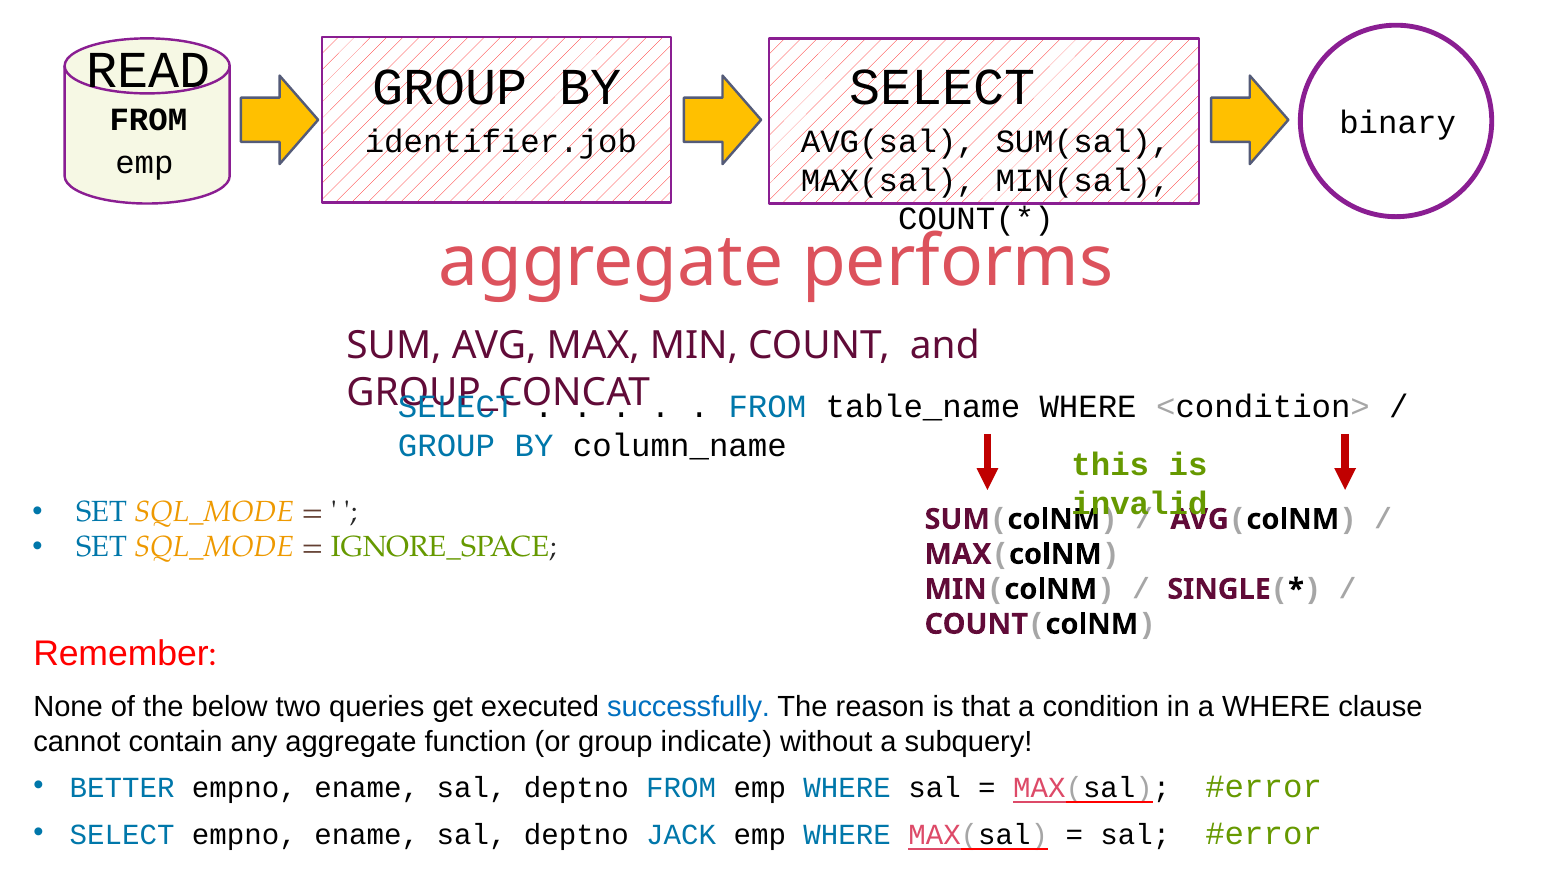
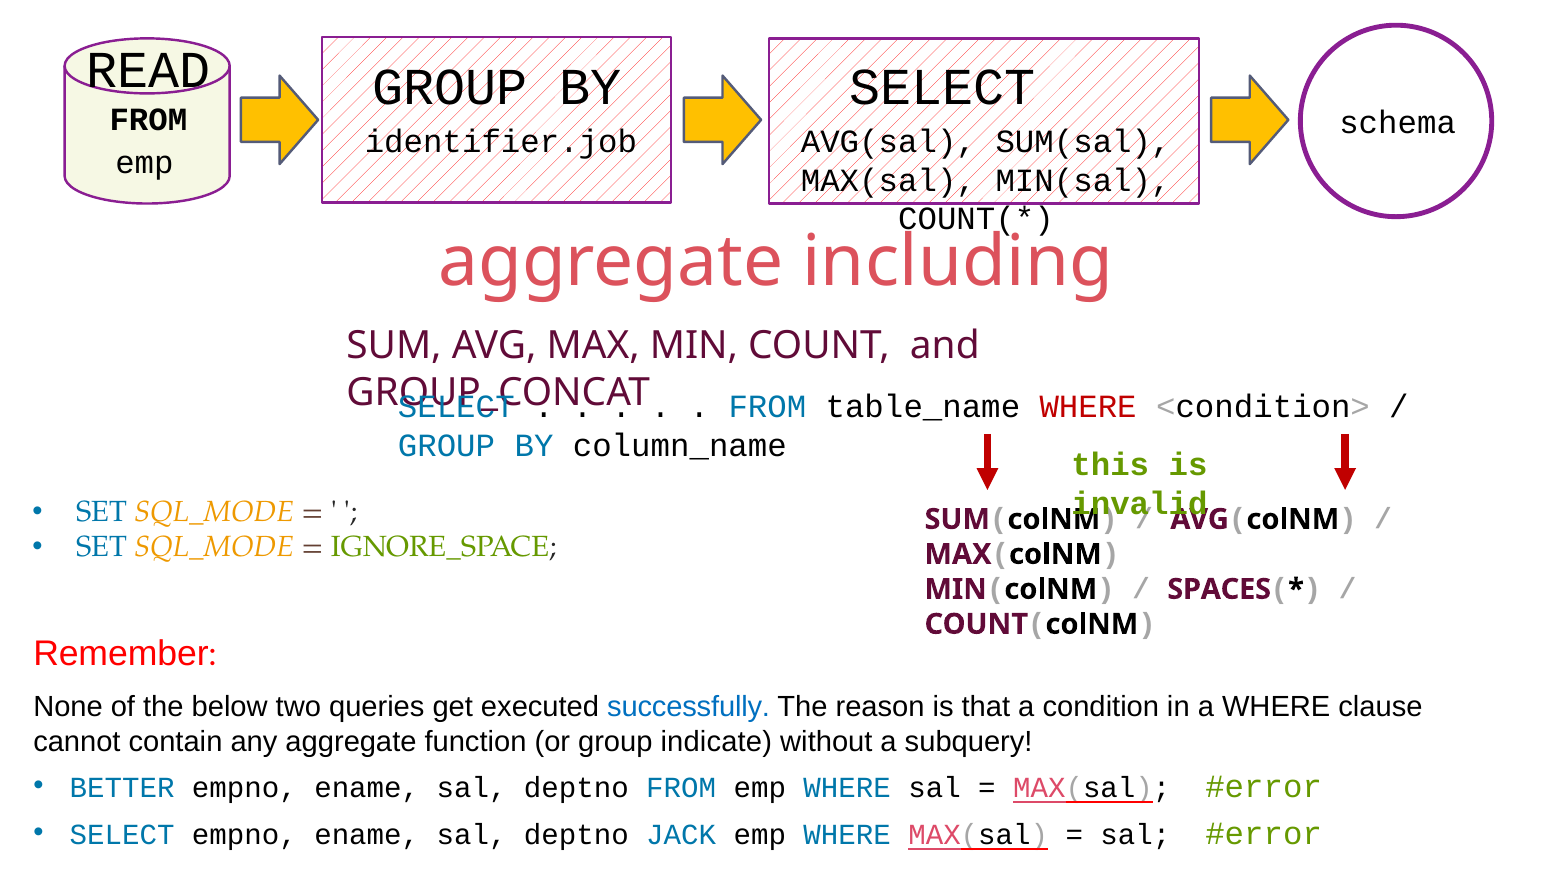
binary: binary -> schema
performs: performs -> including
WHERE at (1088, 407) colour: black -> red
SINGLE: SINGLE -> SPACES
